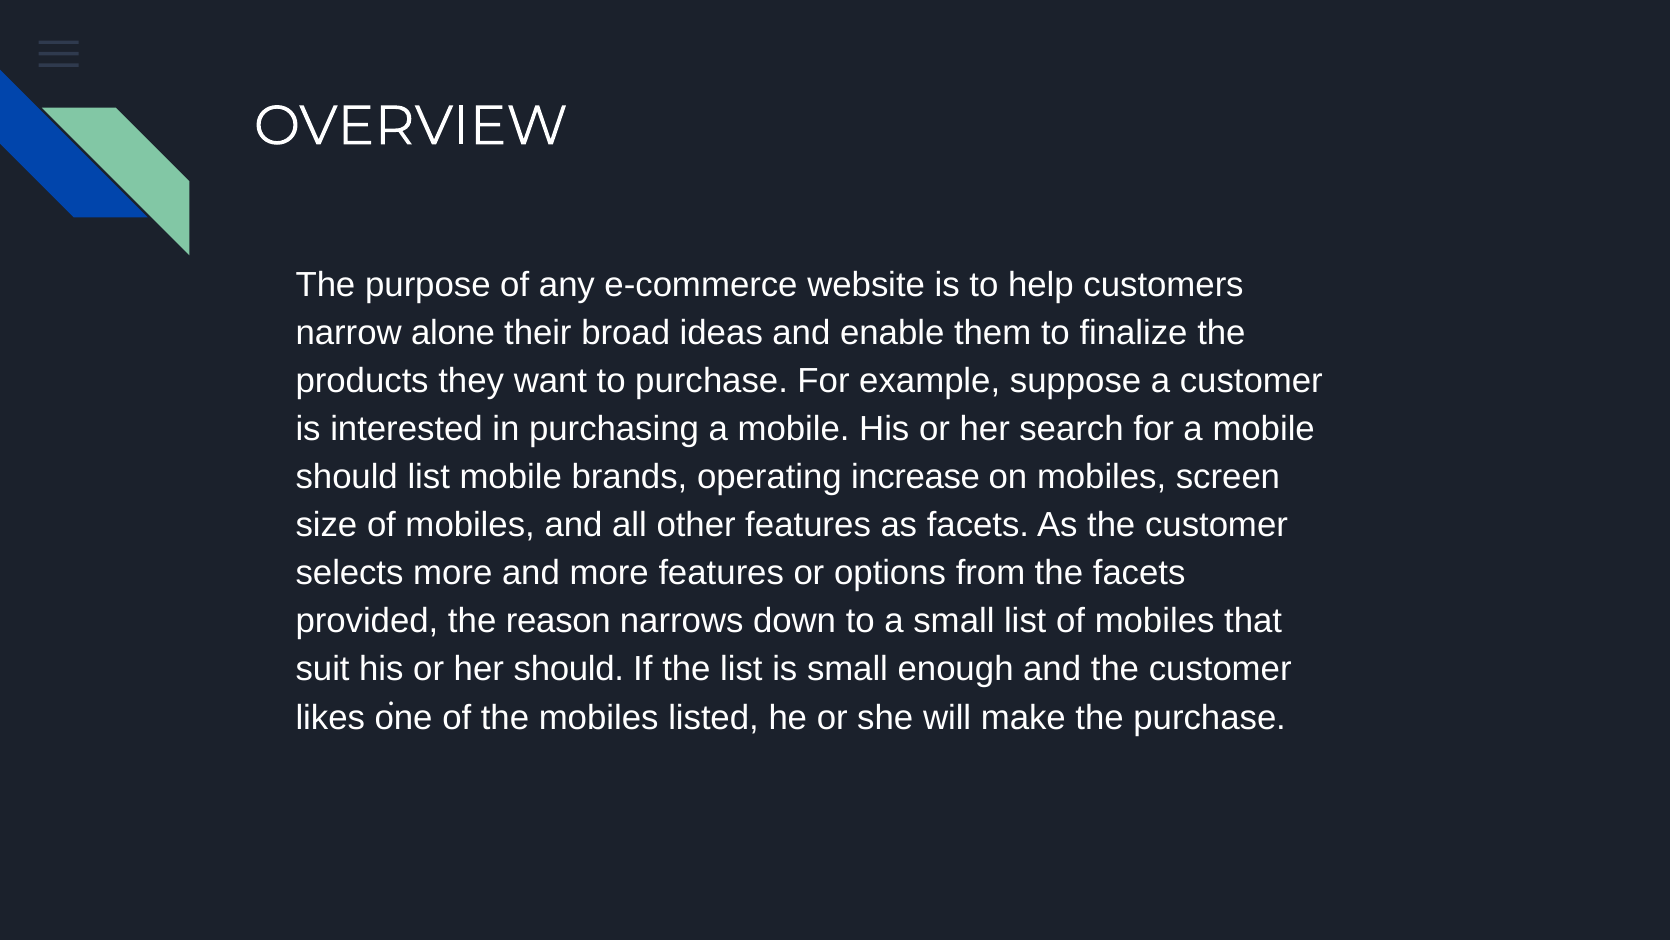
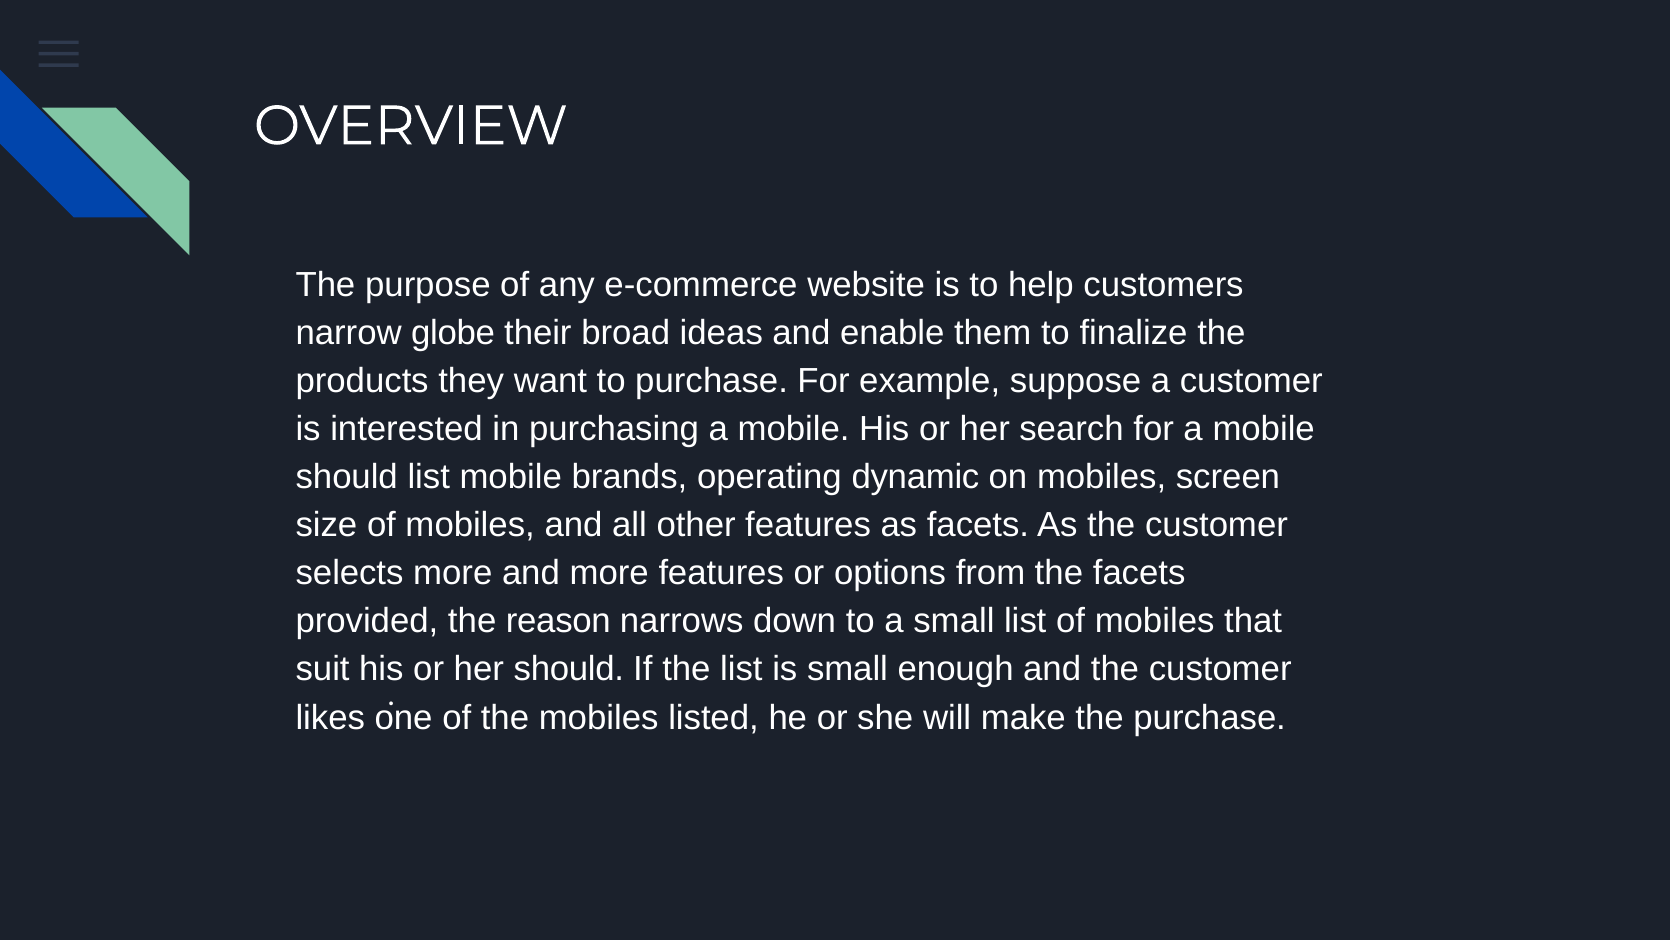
alone: alone -> globe
increase: increase -> dynamic
